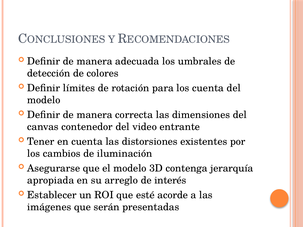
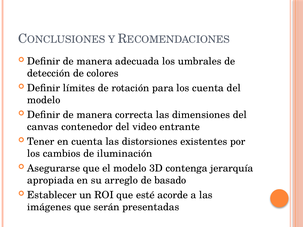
interés: interés -> basado
